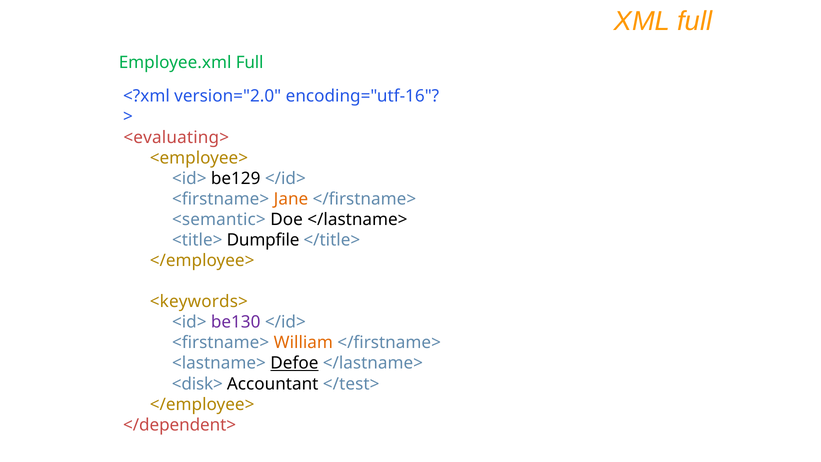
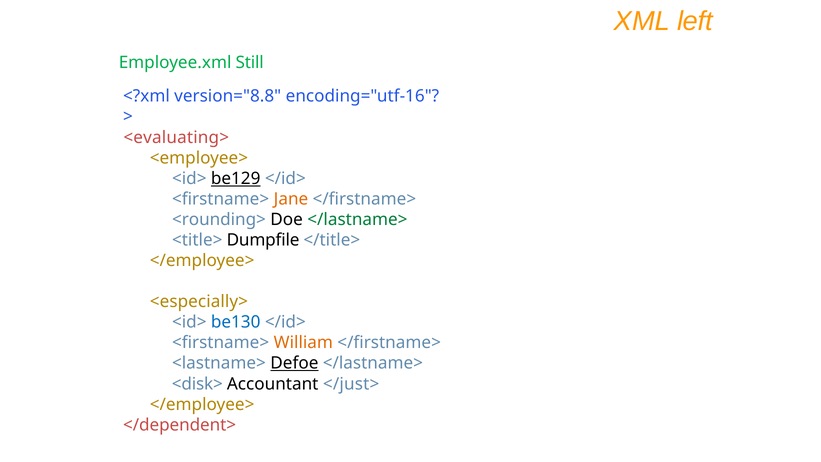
XML full: full -> left
Employee.xml Full: Full -> Still
version="2.0: version="2.0 -> version="8.8
be129 underline: none -> present
<semantic>: <semantic> -> <rounding>
</lastname> at (357, 219) colour: black -> green
<keywords>: <keywords> -> <especially>
be130 colour: purple -> blue
</test>: </test> -> </just>
